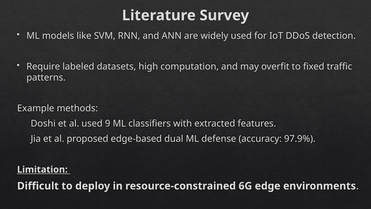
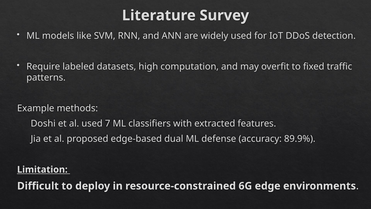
9: 9 -> 7
97.9%: 97.9% -> 89.9%
